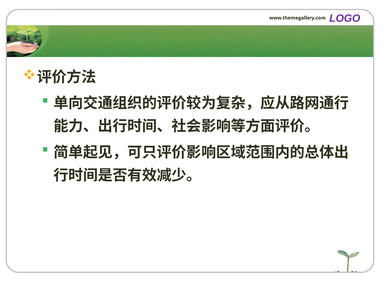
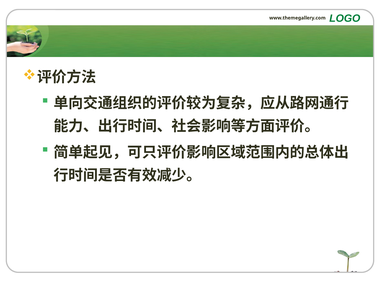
LOGO colour: purple -> green
